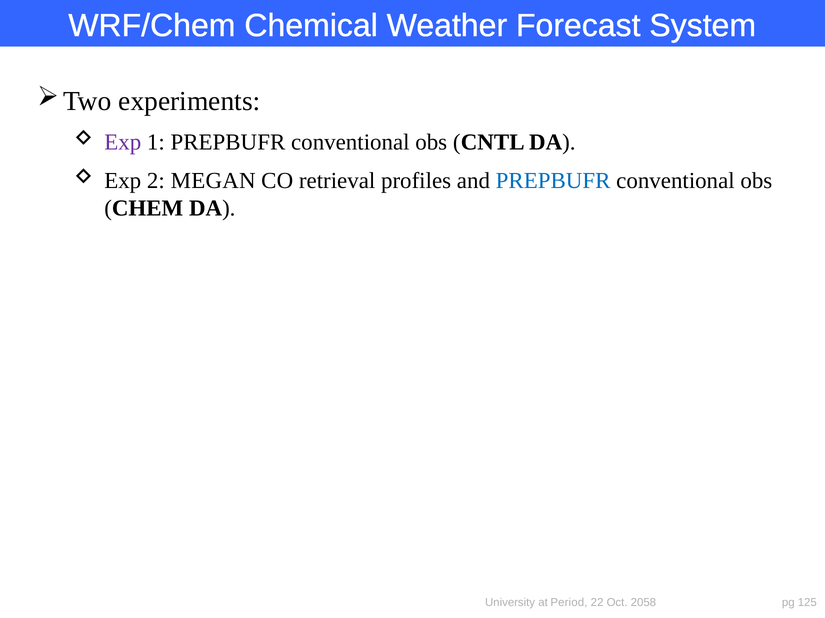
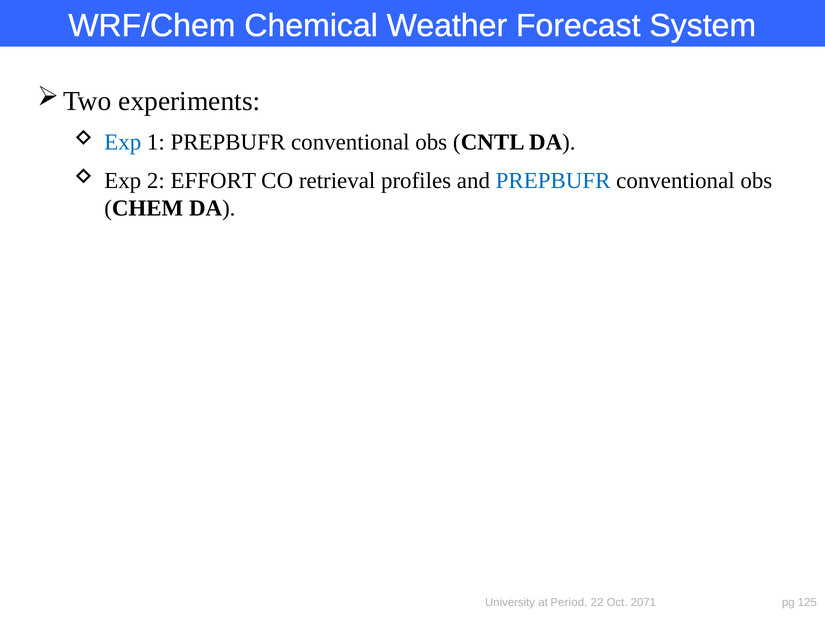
Exp at (123, 142) colour: purple -> blue
MEGAN: MEGAN -> EFFORT
2058: 2058 -> 2071
